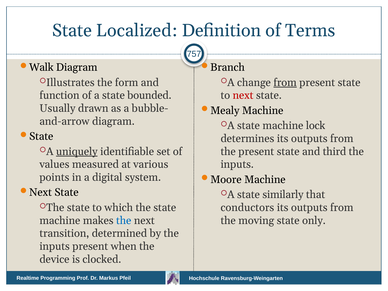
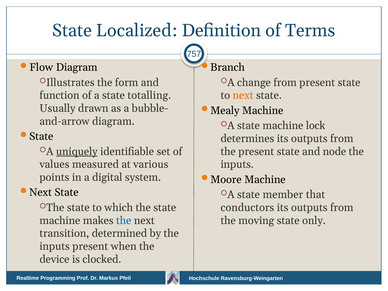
Walk: Walk -> Flow
from at (285, 82) underline: present -> none
bounded: bounded -> totalling
next at (243, 95) colour: red -> orange
third: third -> node
similarly: similarly -> member
